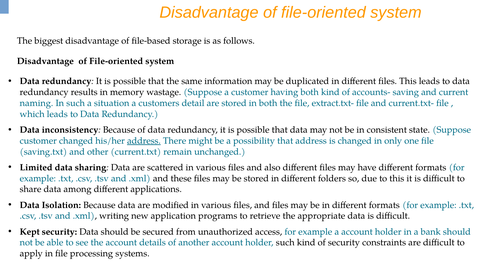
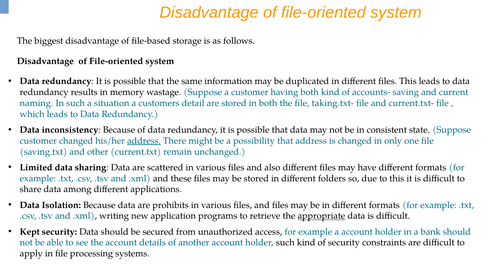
extract.txt-: extract.txt- -> taking.txt-
modified: modified -> prohibits
appropriate underline: none -> present
